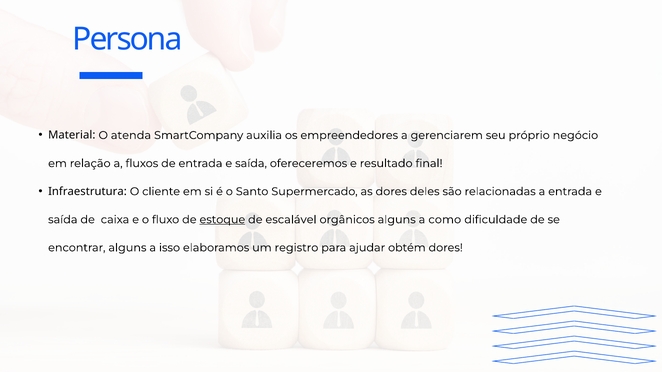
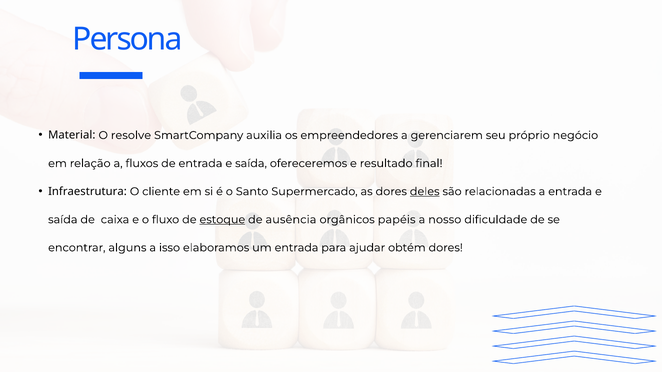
atenda: atenda -> resolve
deles underline: none -> present
escalável: escalável -> ausência
orgânicos alguns: alguns -> papéis
como: como -> nosso
um registro: registro -> entrada
